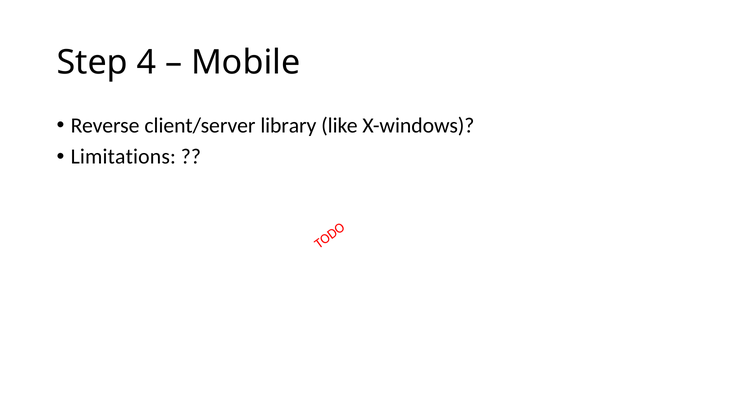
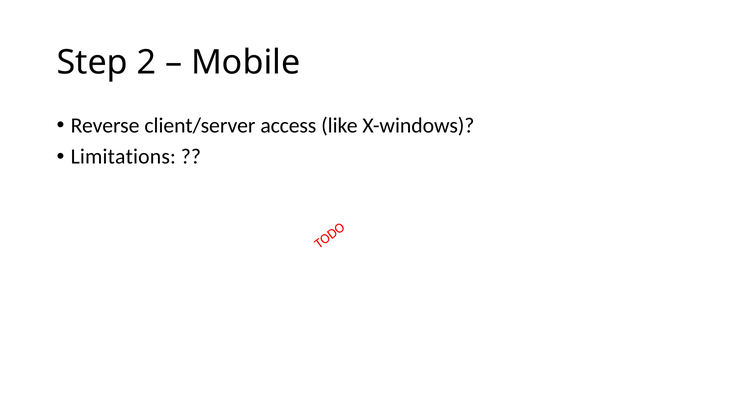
4: 4 -> 2
library: library -> access
